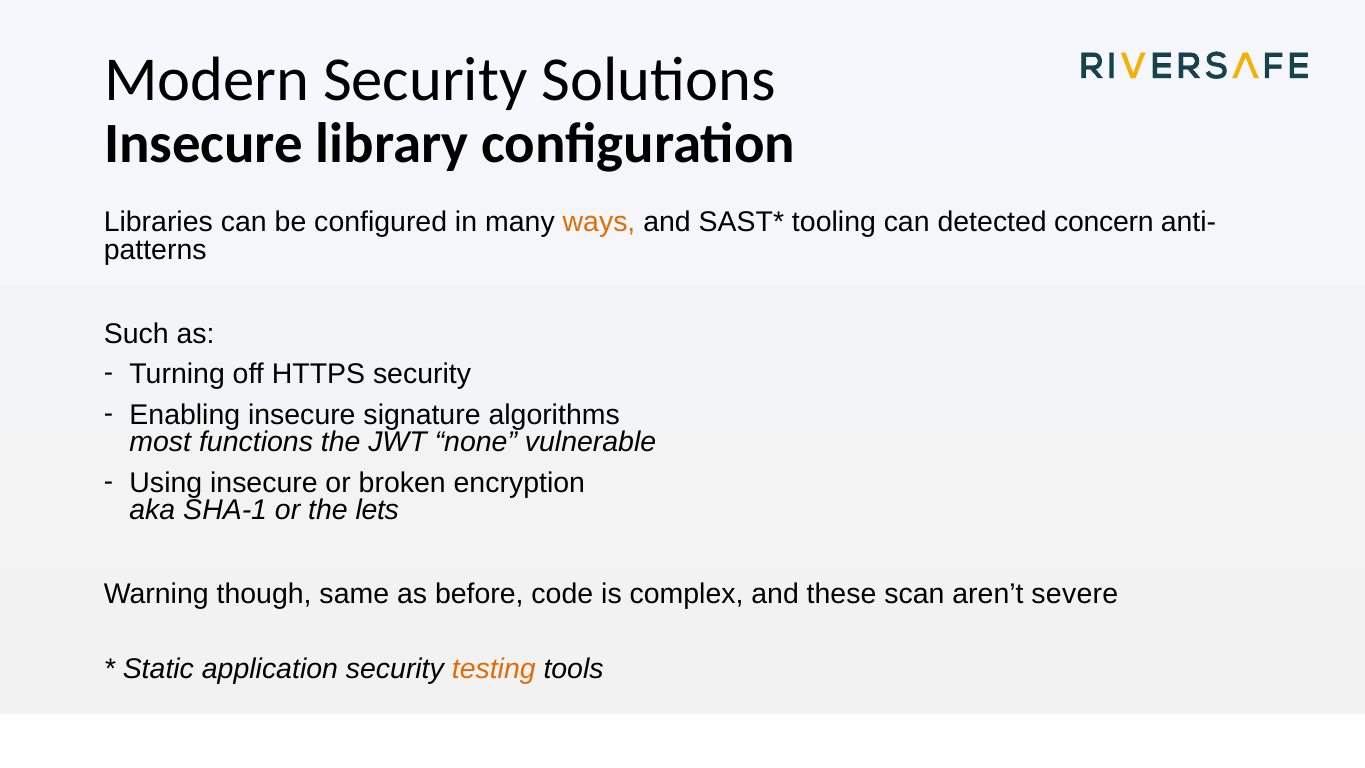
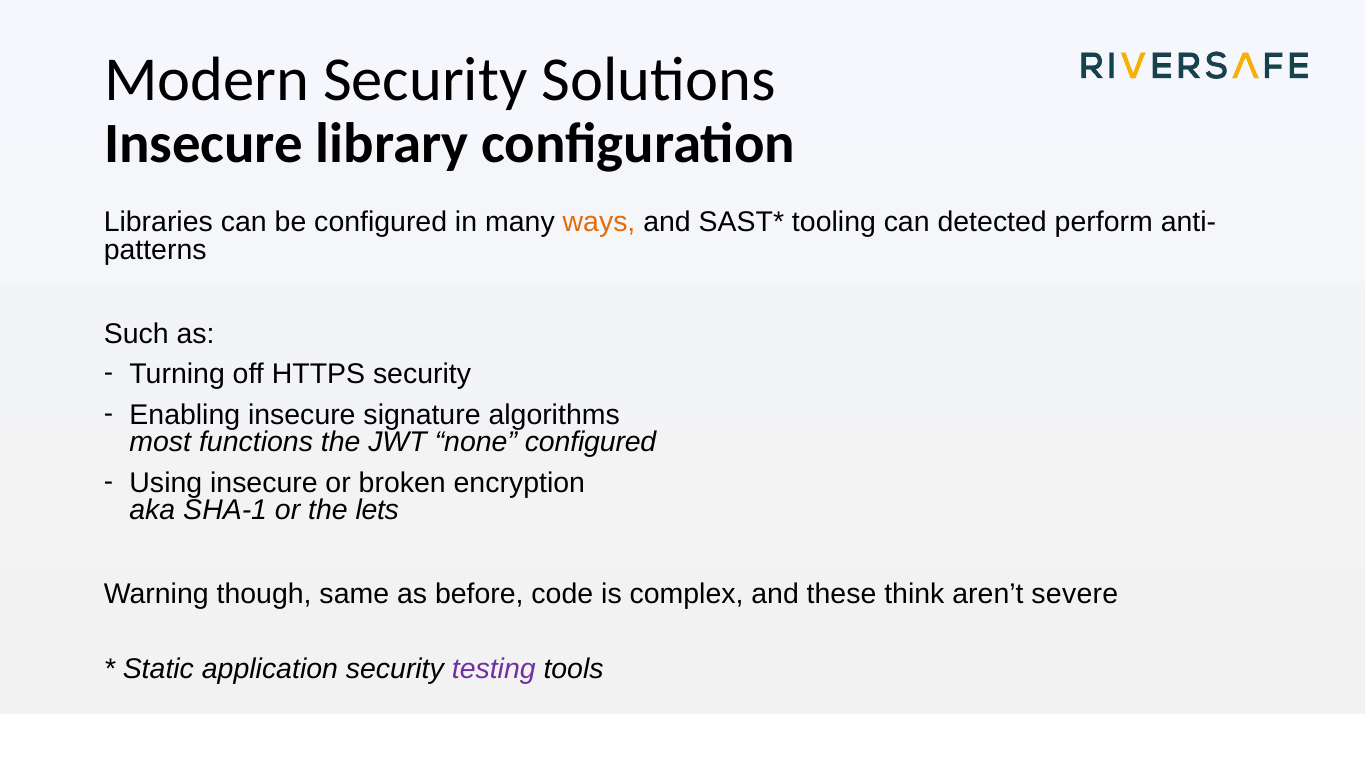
concern: concern -> perform
none vulnerable: vulnerable -> configured
scan: scan -> think
testing colour: orange -> purple
